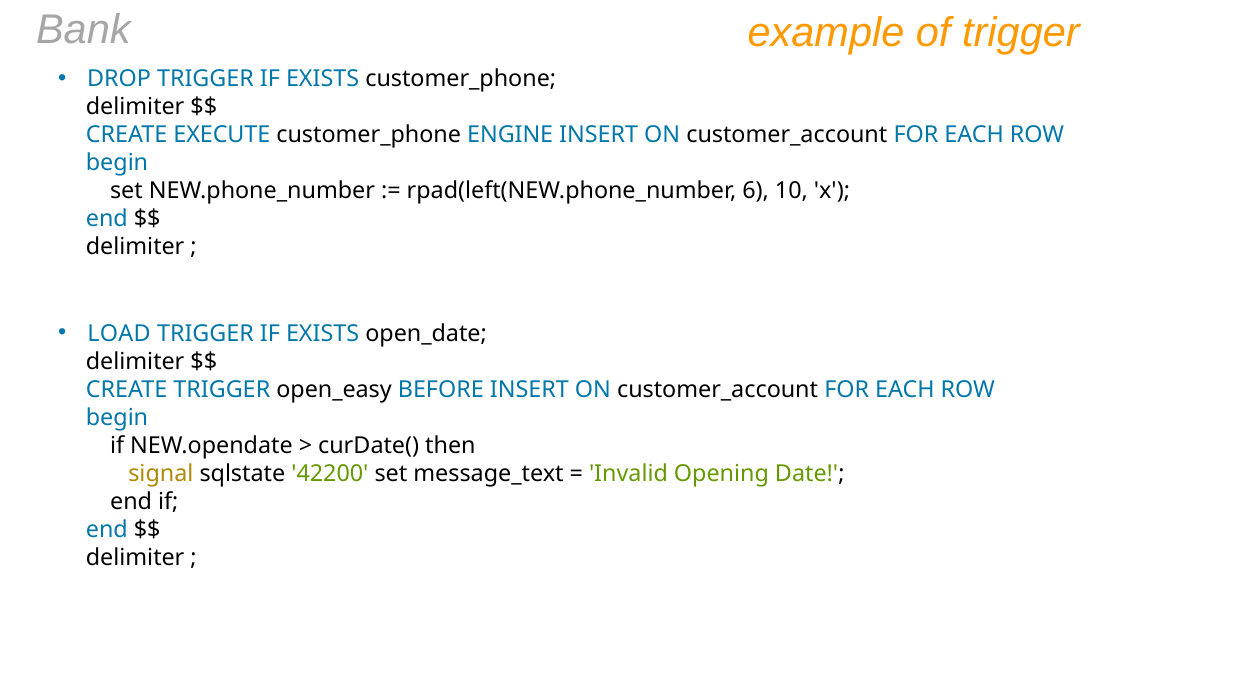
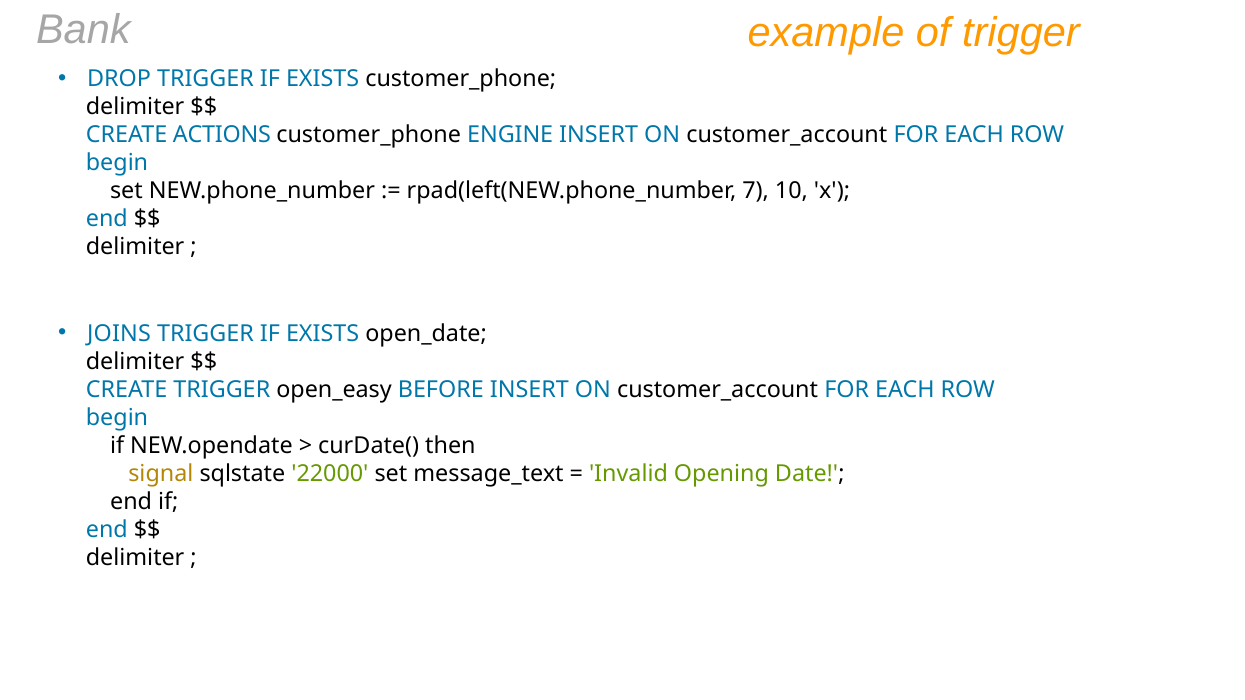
EXECUTE: EXECUTE -> ACTIONS
6: 6 -> 7
LOAD: LOAD -> JOINS
42200: 42200 -> 22000
